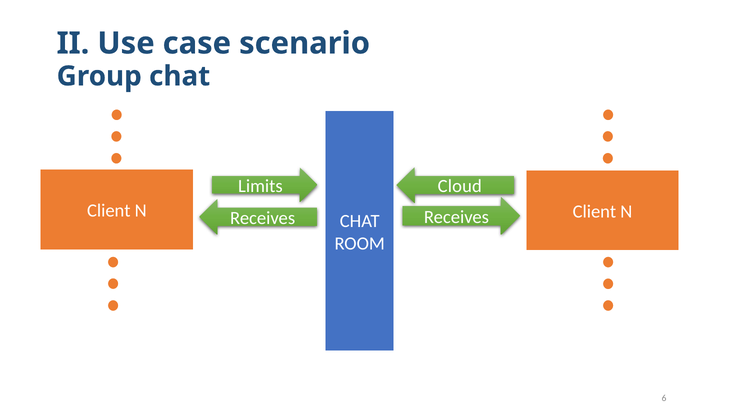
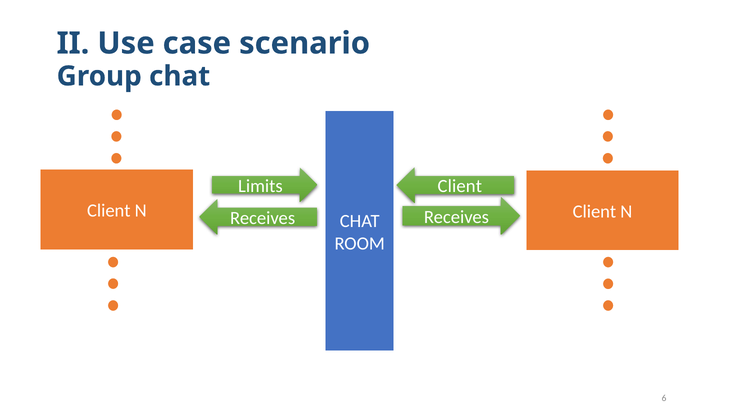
Cloud at (460, 186): Cloud -> Client
